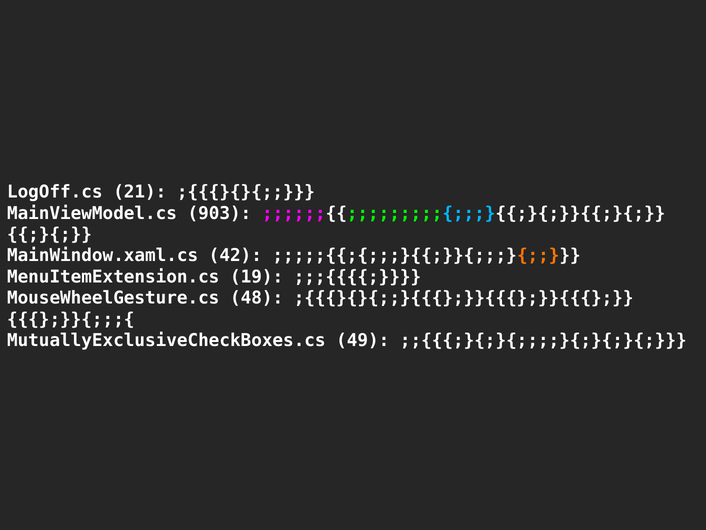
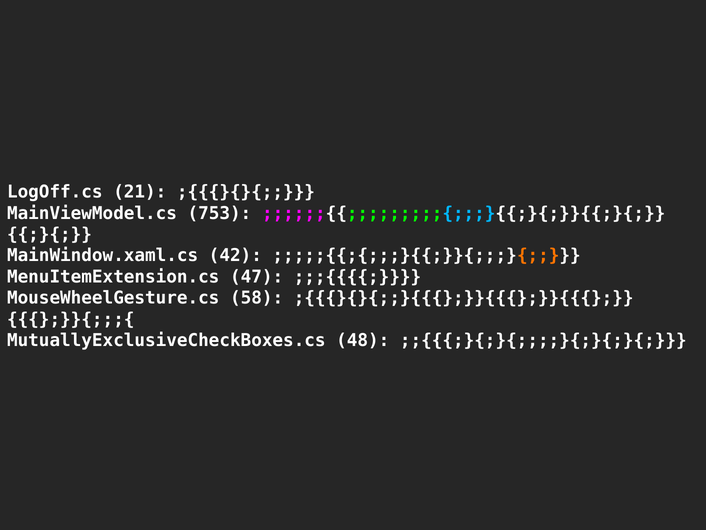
903: 903 -> 753
19: 19 -> 47
48: 48 -> 58
49: 49 -> 48
